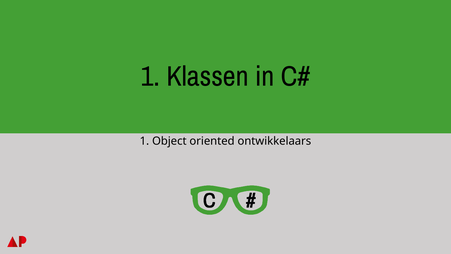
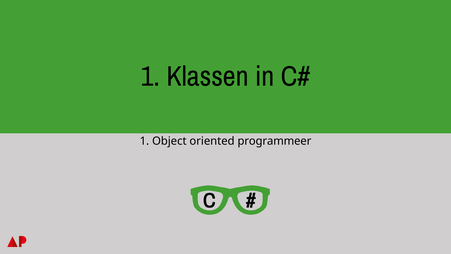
ontwikkelaars: ontwikkelaars -> programmeer
